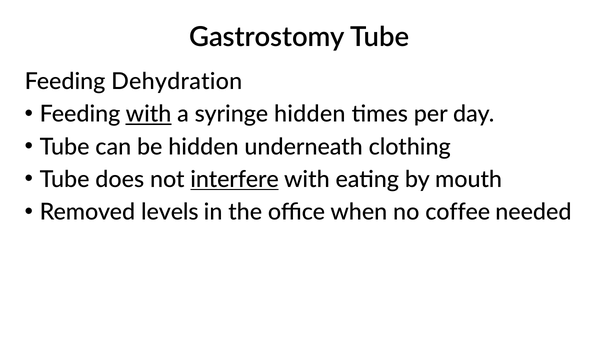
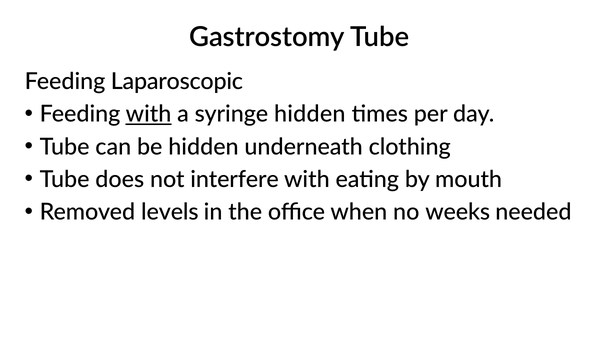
Dehydration: Dehydration -> Laparoscopic
interfere underline: present -> none
coffee: coffee -> weeks
